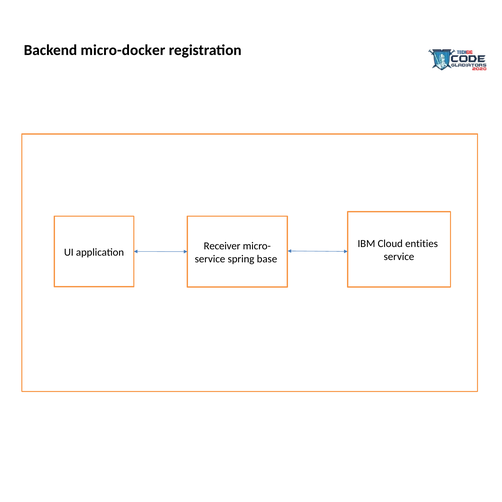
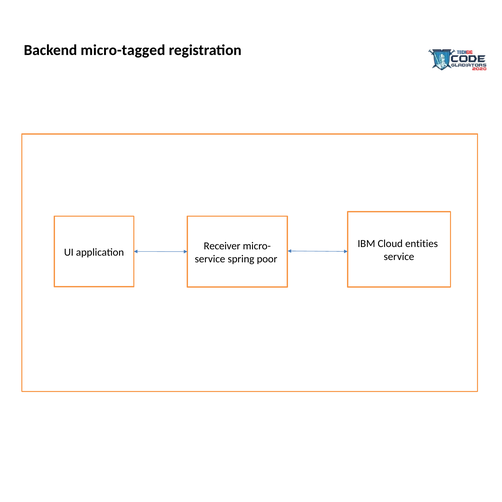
micro-docker: micro-docker -> micro-tagged
base: base -> poor
